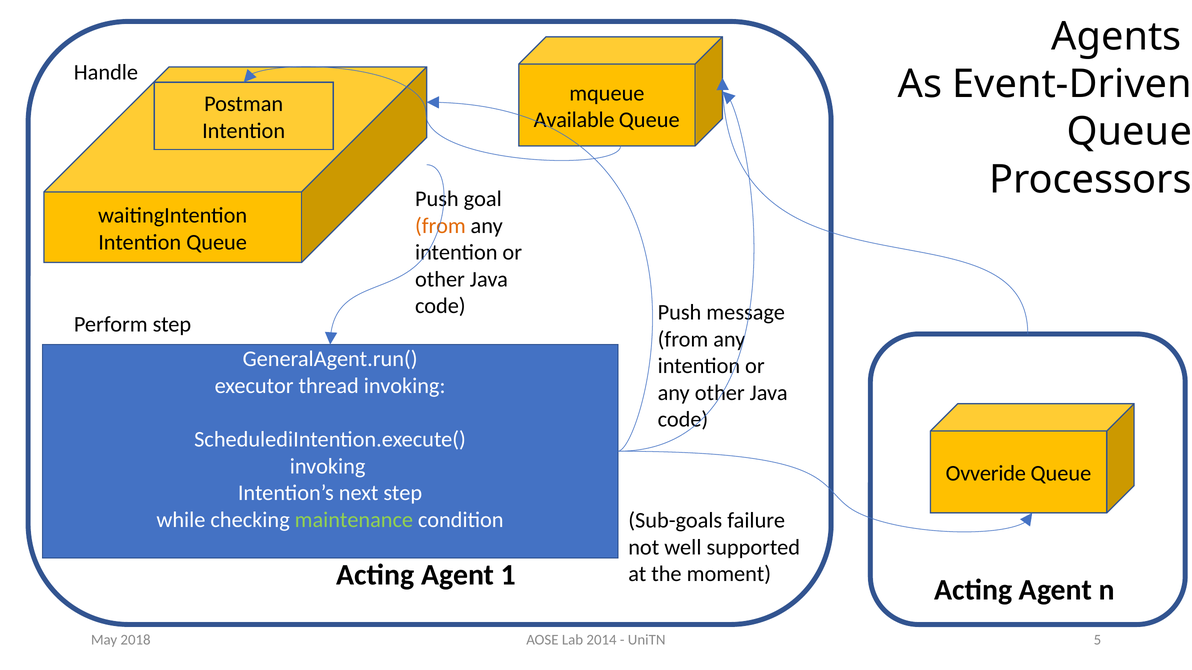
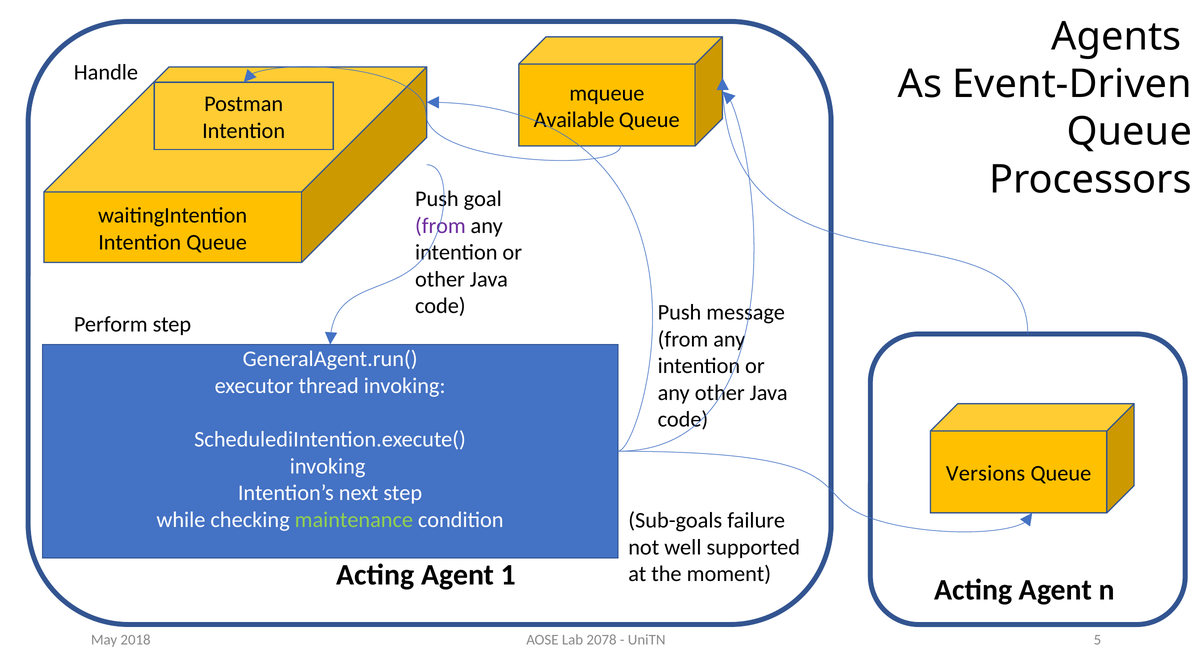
from at (440, 226) colour: orange -> purple
Ovveride: Ovveride -> Versions
2014: 2014 -> 2078
